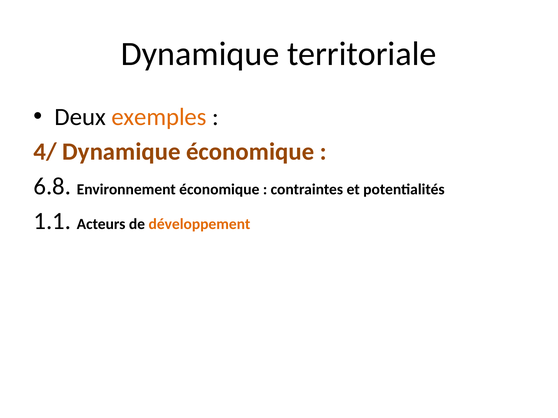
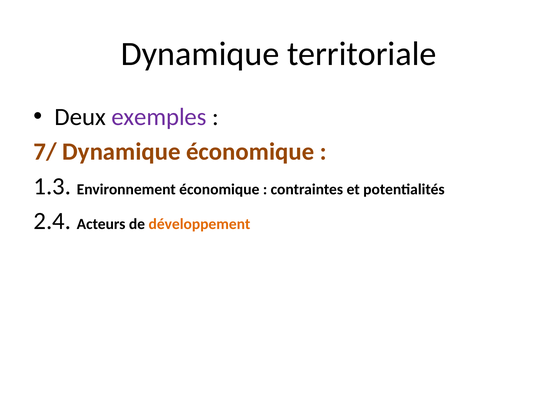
exemples colour: orange -> purple
4/: 4/ -> 7/
6.8: 6.8 -> 1.3
1.1: 1.1 -> 2.4
